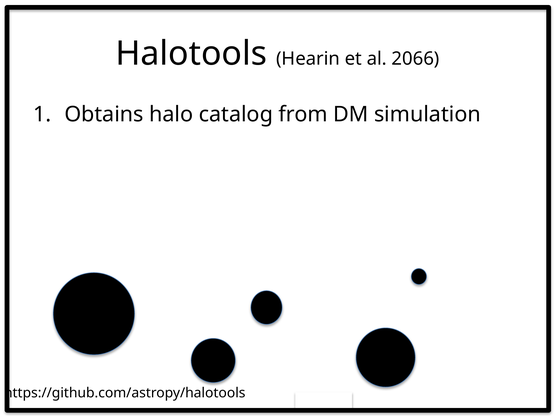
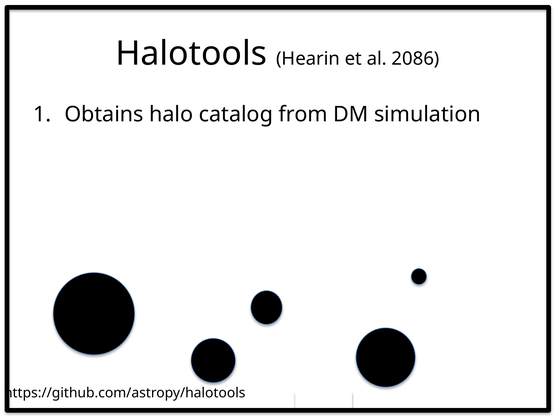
2066: 2066 -> 2086
